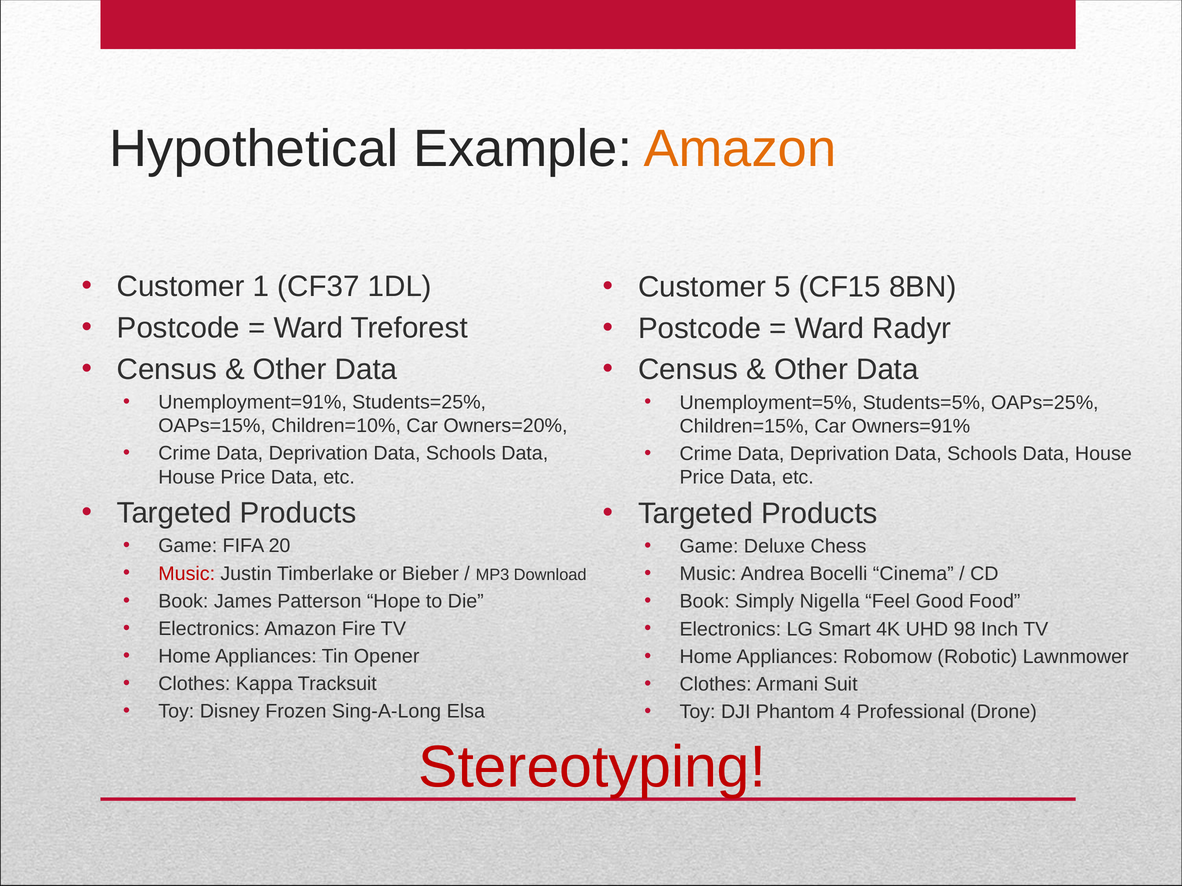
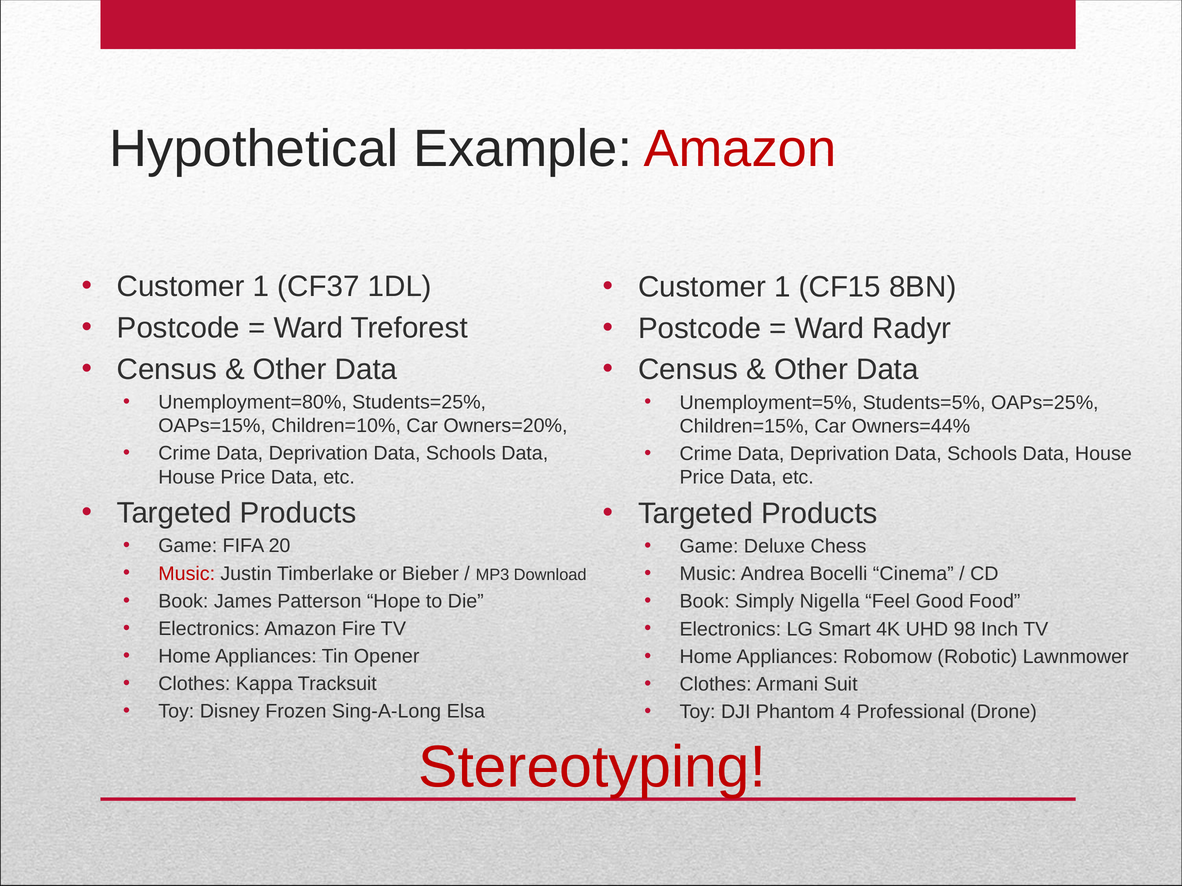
Amazon at (740, 149) colour: orange -> red
5 at (782, 287): 5 -> 1
Unemployment=91%: Unemployment=91% -> Unemployment=80%
Owners=91%: Owners=91% -> Owners=44%
